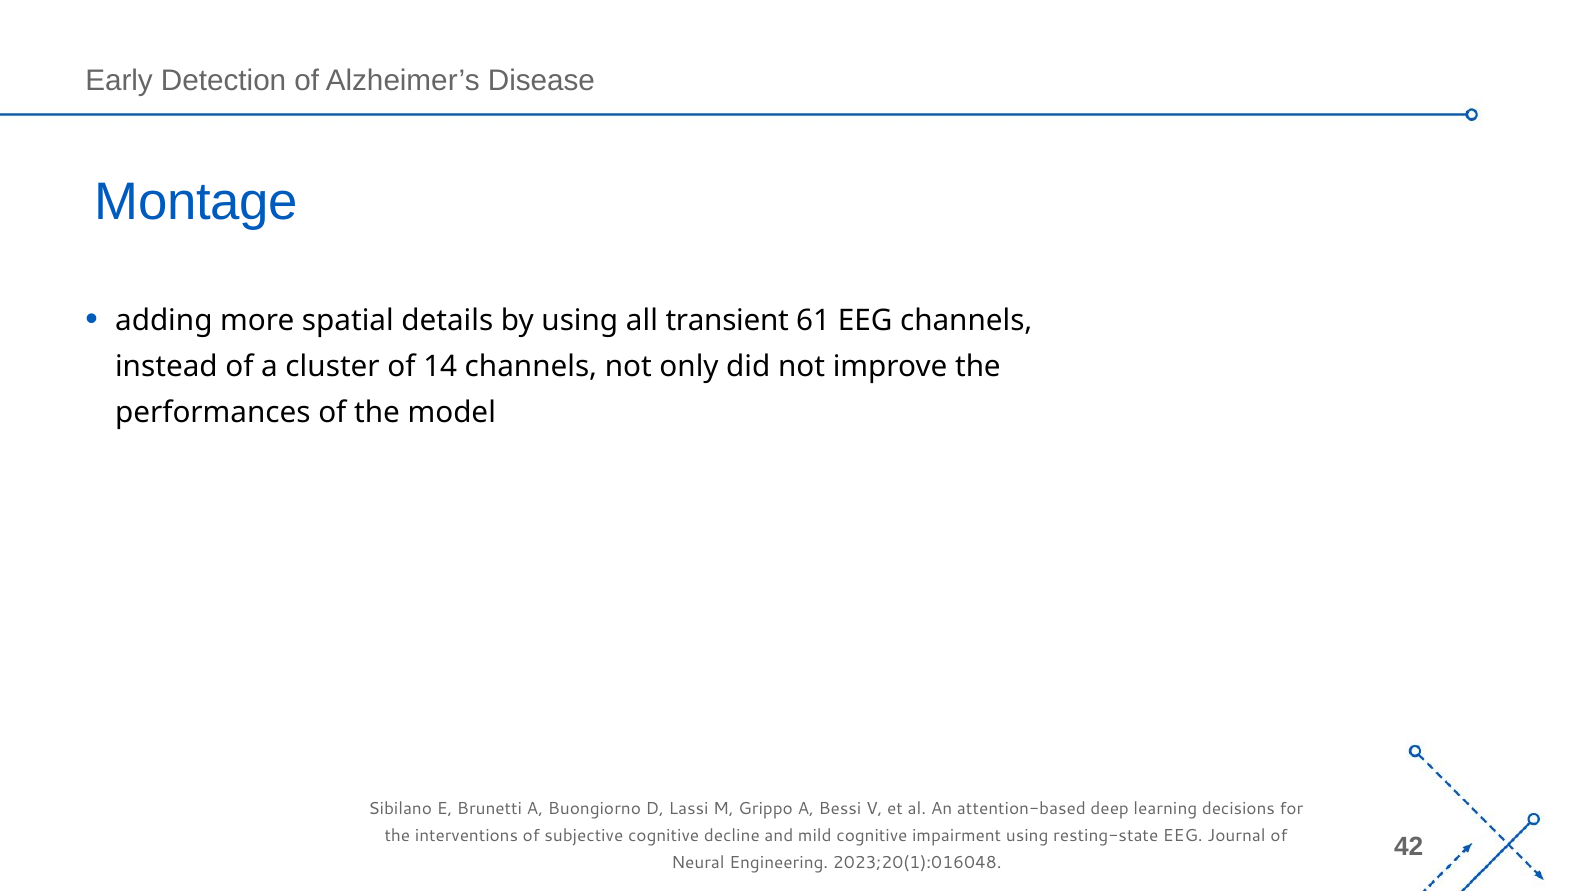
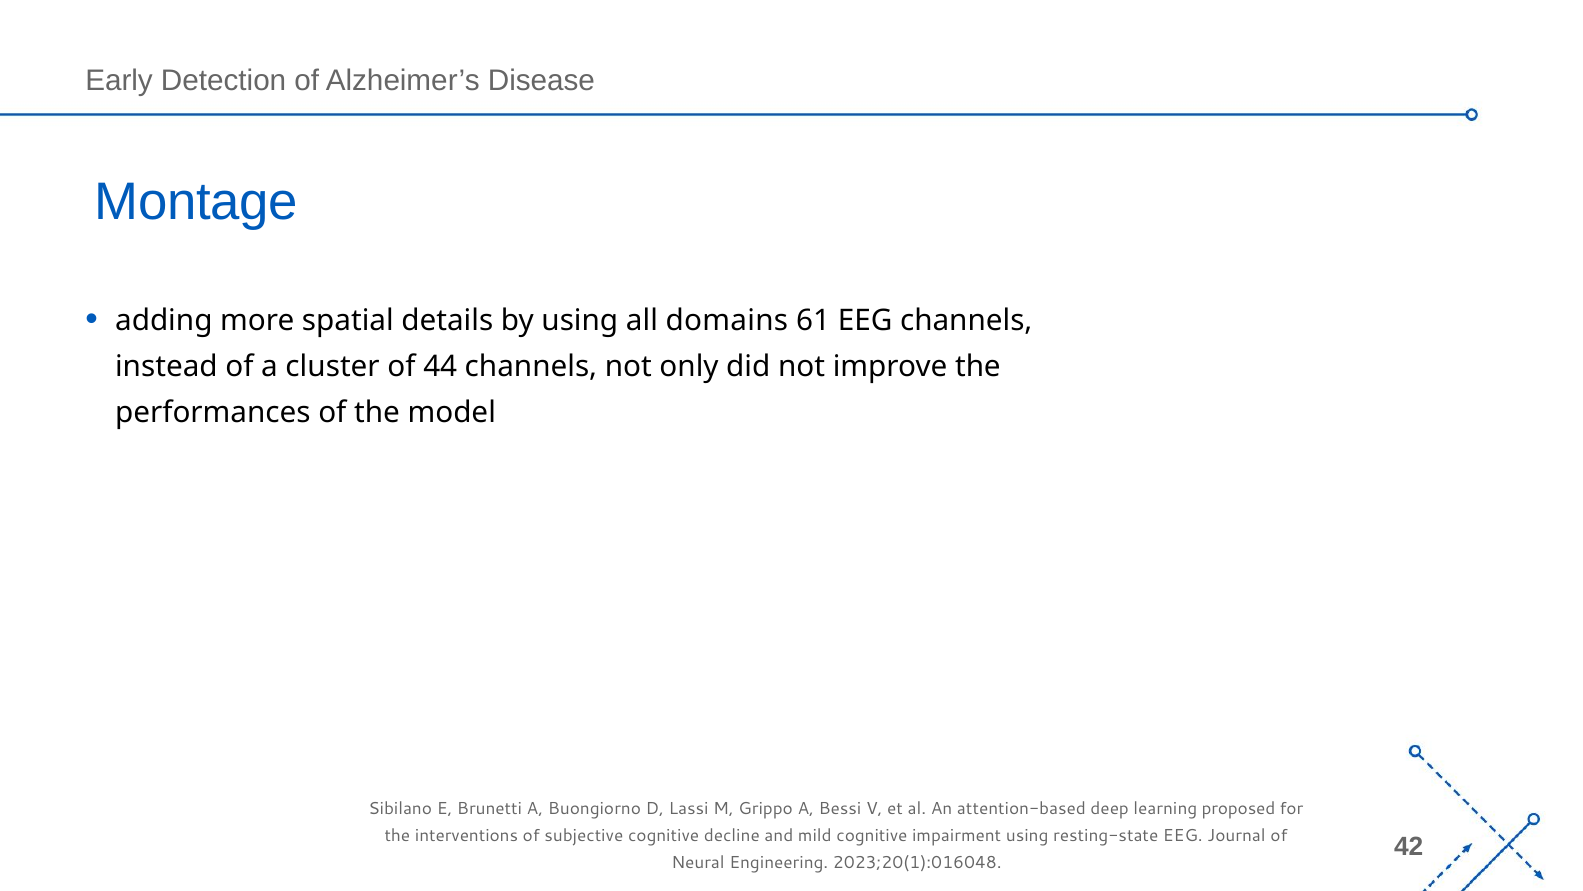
transient: transient -> domains
14: 14 -> 44
decisions: decisions -> proposed
